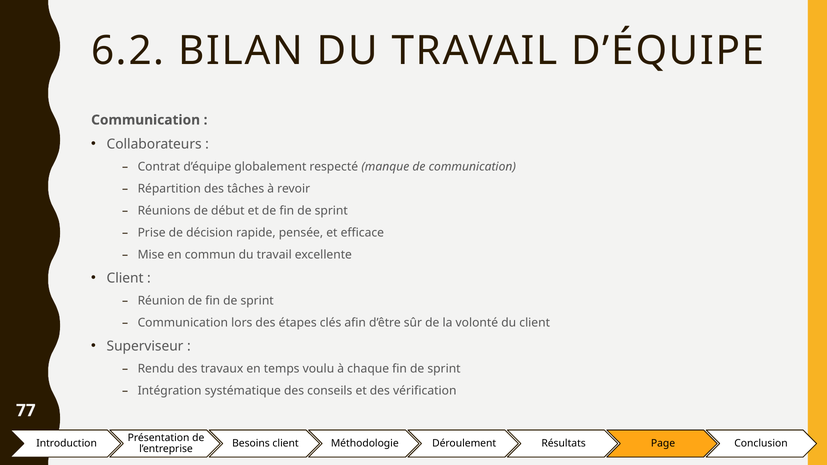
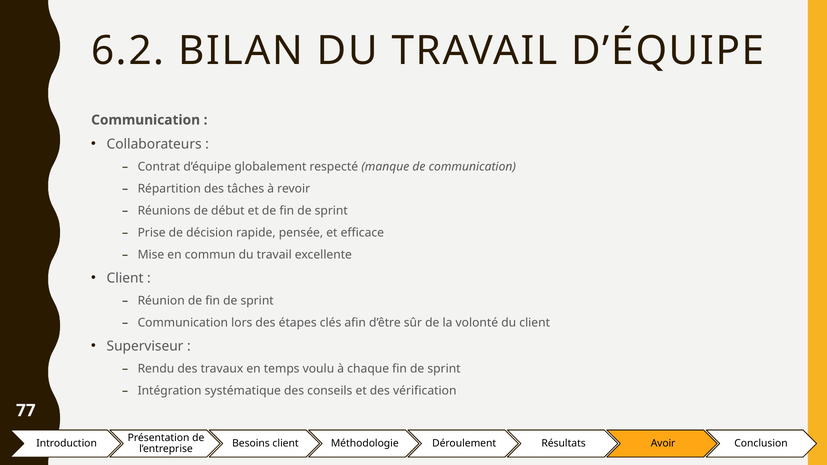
Page: Page -> Avoir
